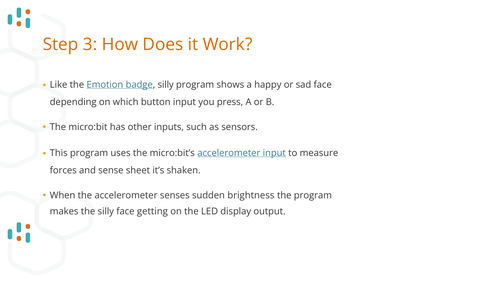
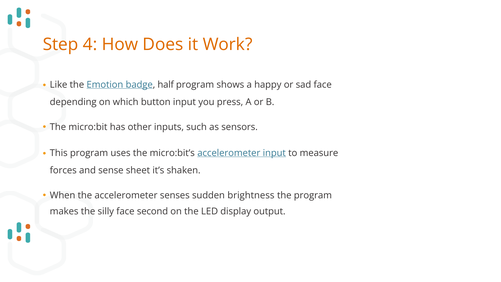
3: 3 -> 4
badge silly: silly -> half
getting: getting -> second
